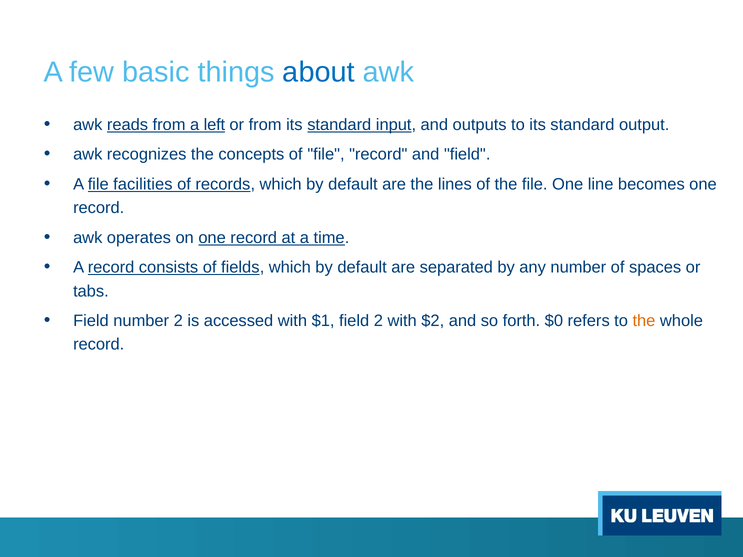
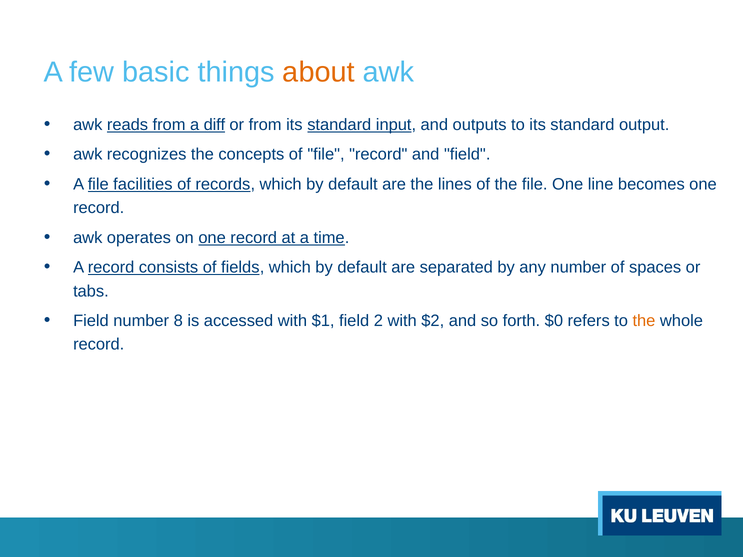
about colour: blue -> orange
left: left -> diff
number 2: 2 -> 8
